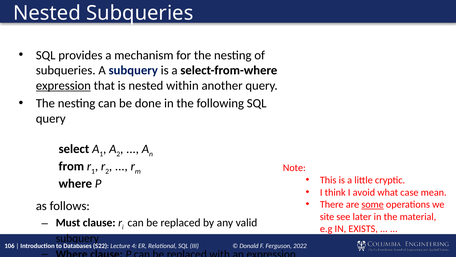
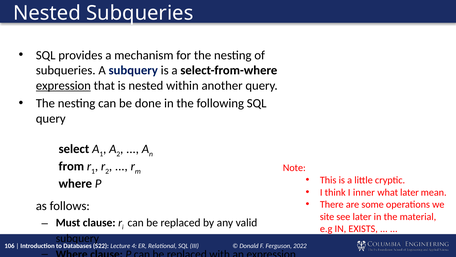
avoid: avoid -> inner
what case: case -> later
some underline: present -> none
